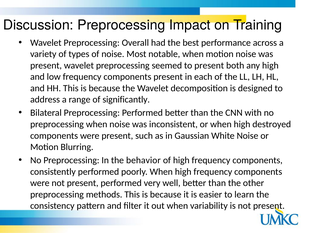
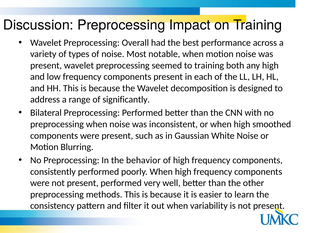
to present: present -> training
destroyed: destroyed -> smoothed
